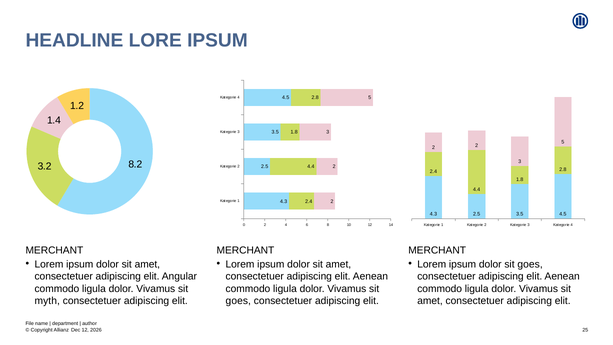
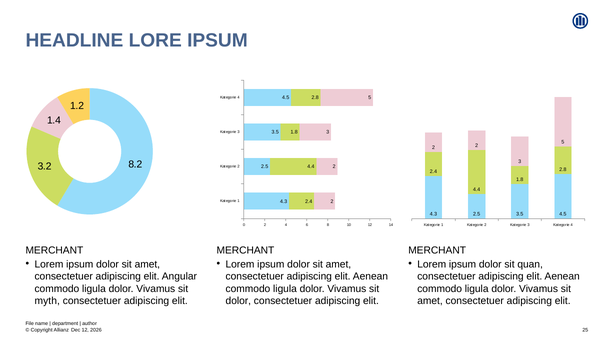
dolor sit goes: goes -> quan
goes at (238, 301): goes -> dolor
